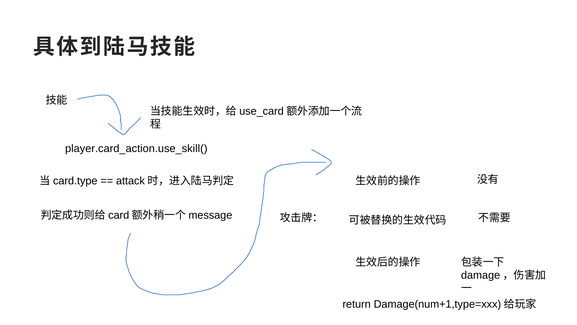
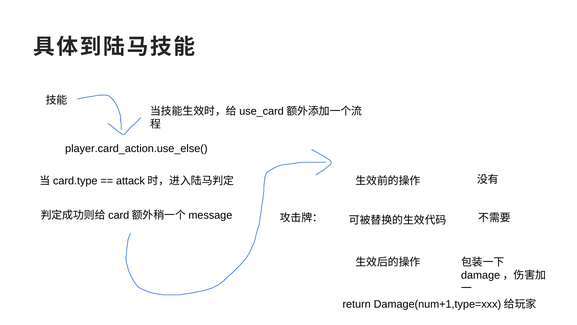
player.card_action.use_skill(: player.card_action.use_skill( -> player.card_action.use_else(
